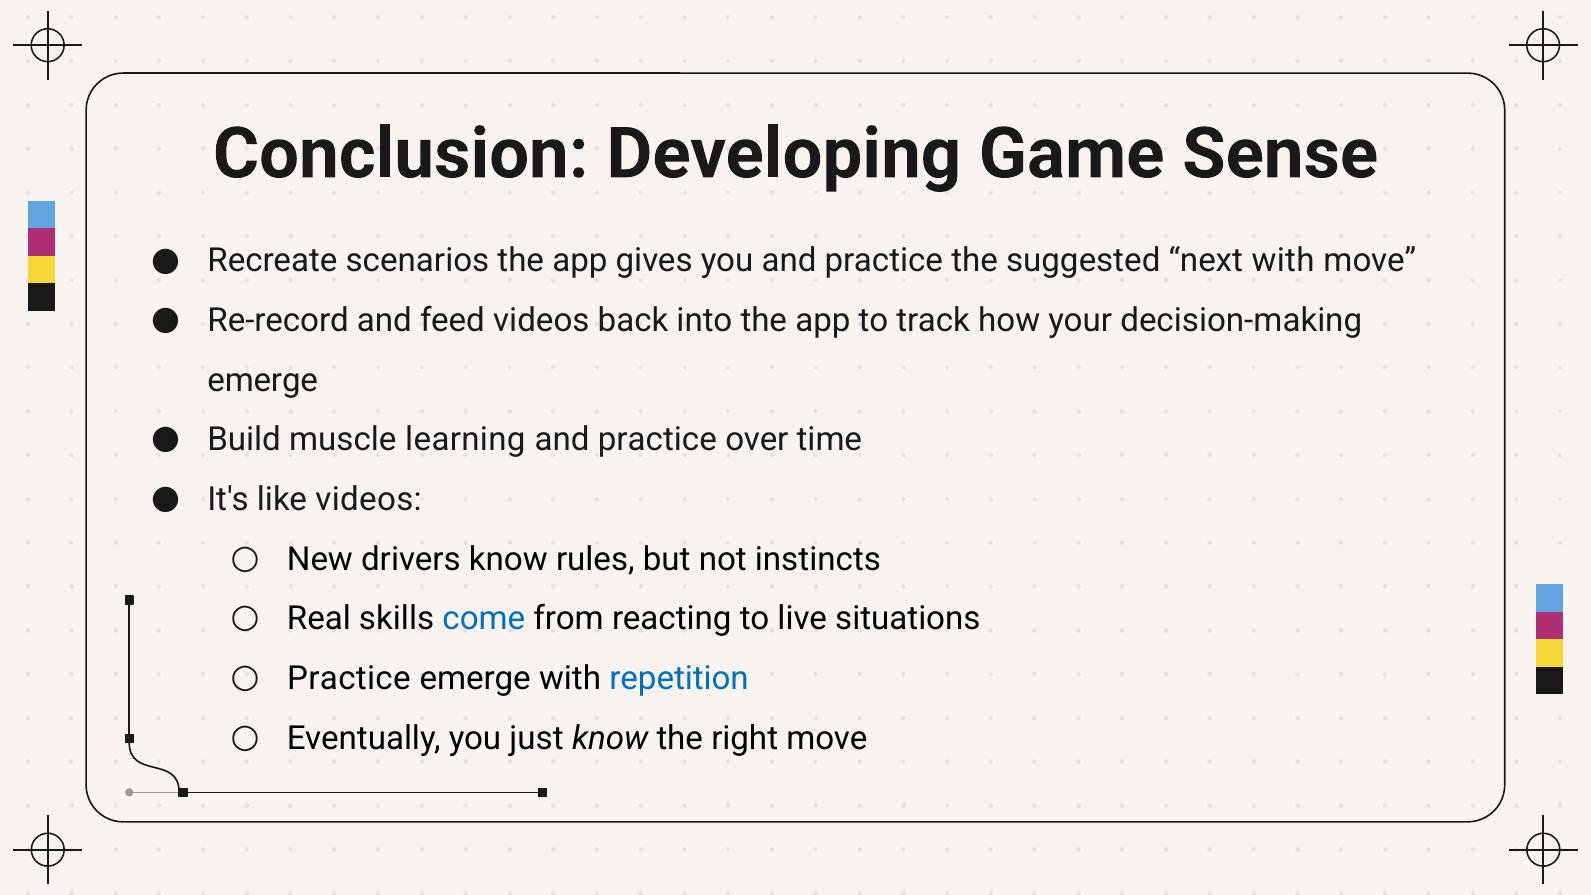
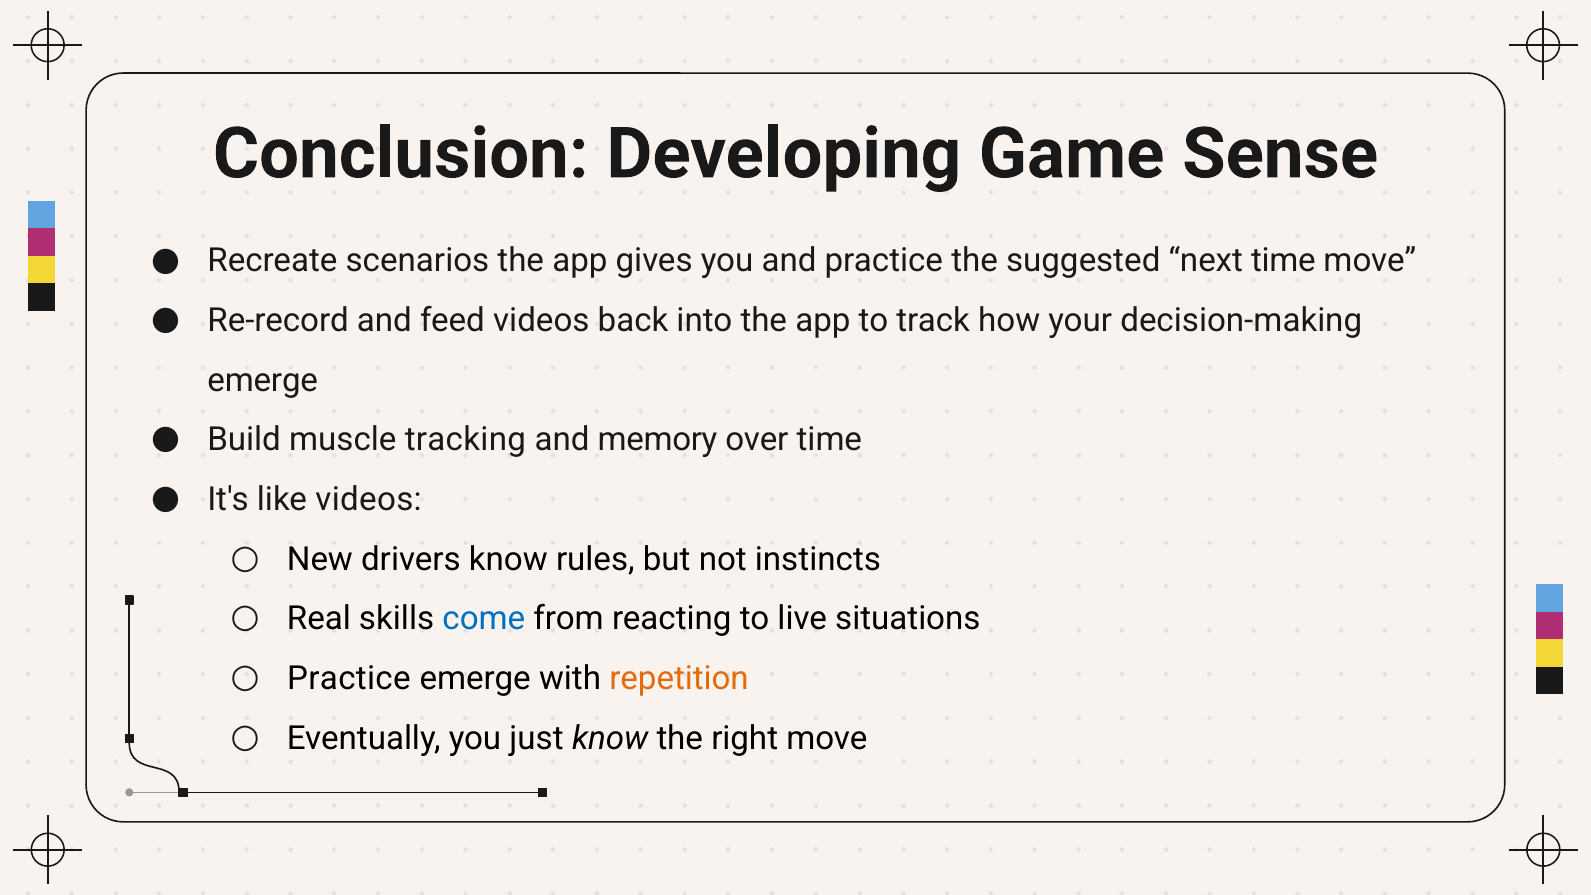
next with: with -> time
learning: learning -> tracking
practice at (657, 440): practice -> memory
repetition colour: blue -> orange
